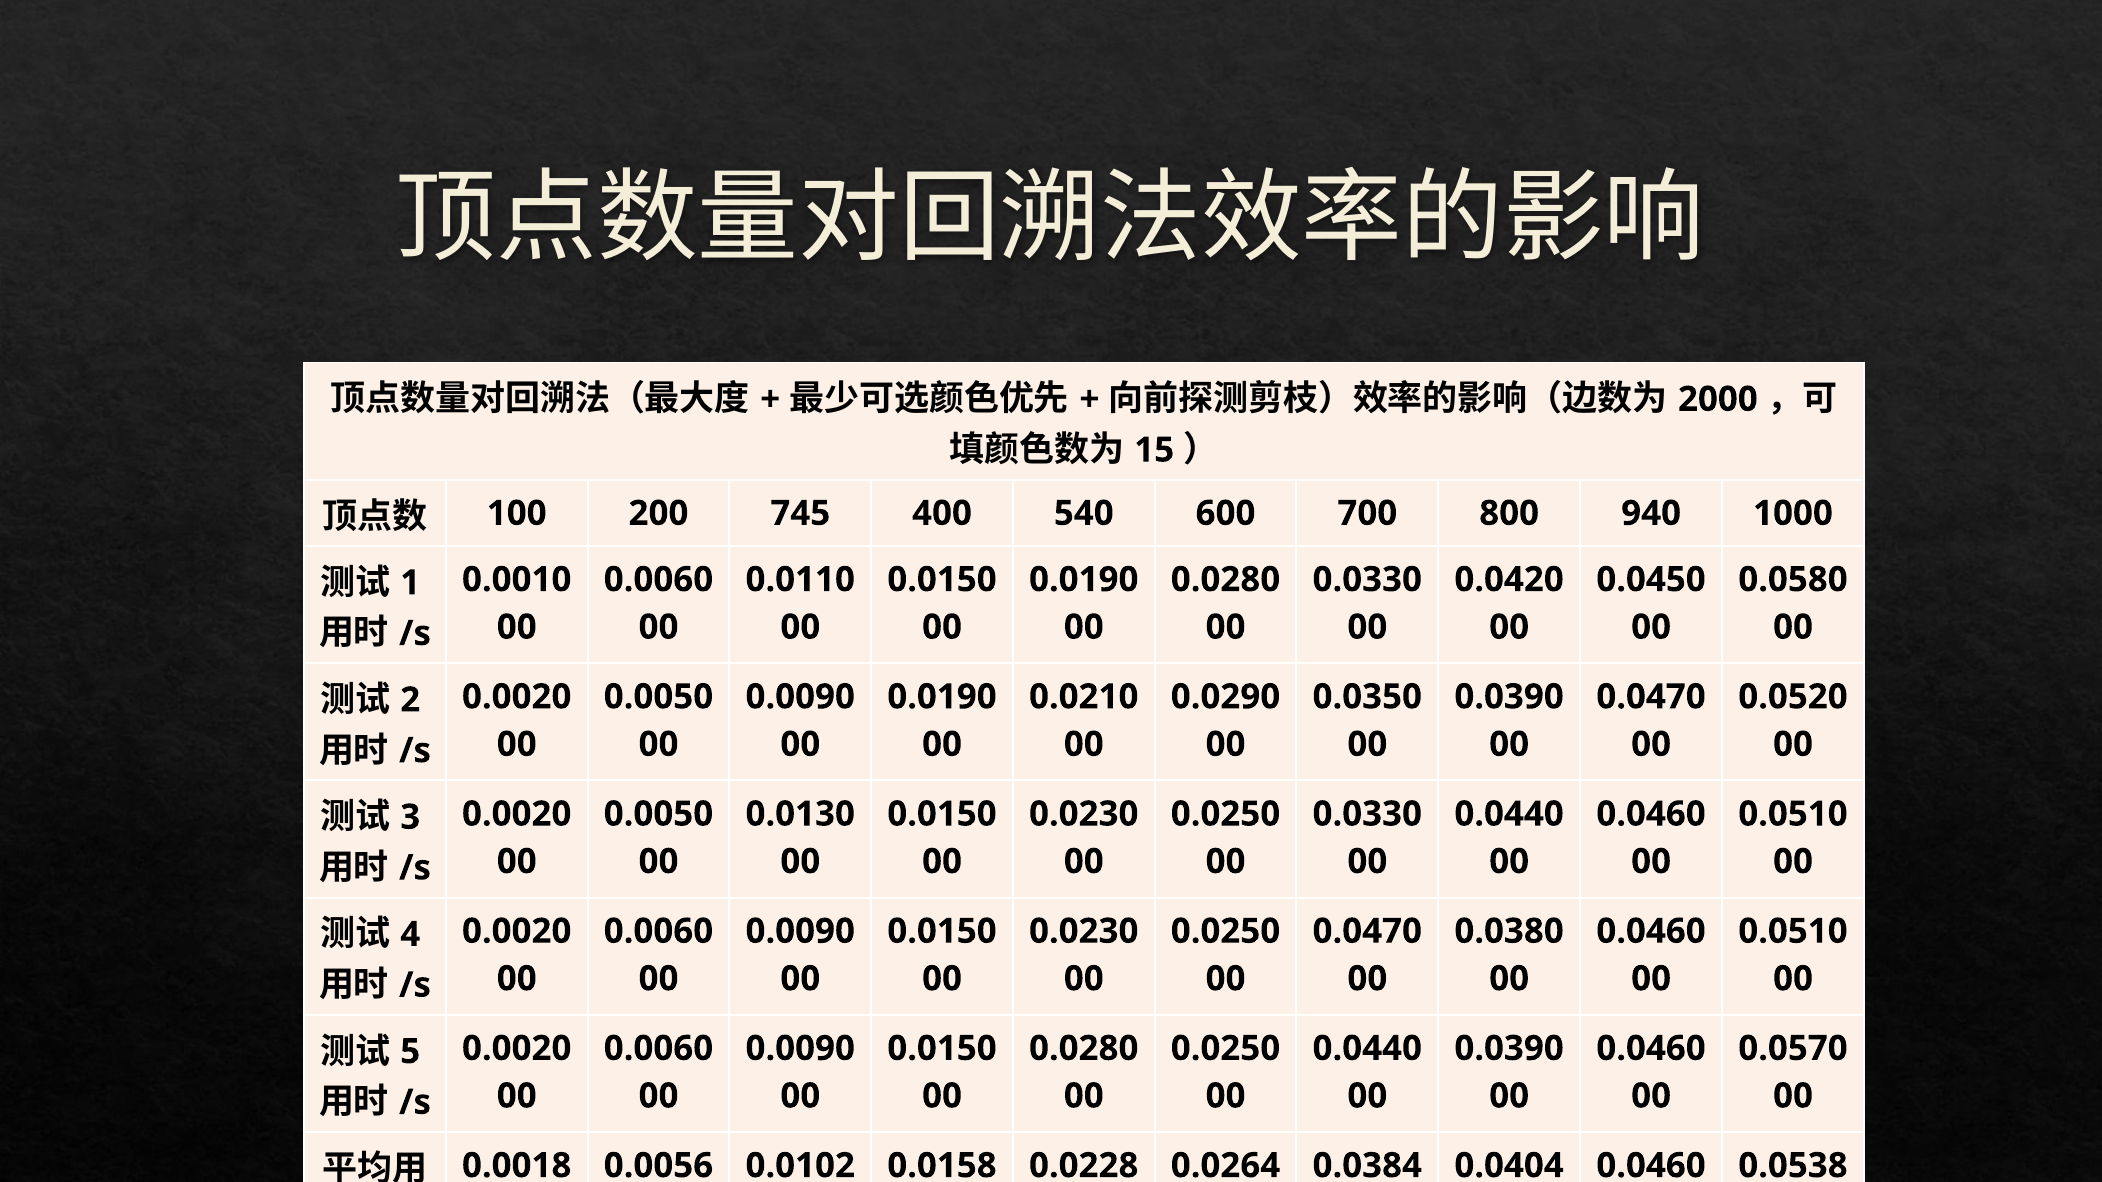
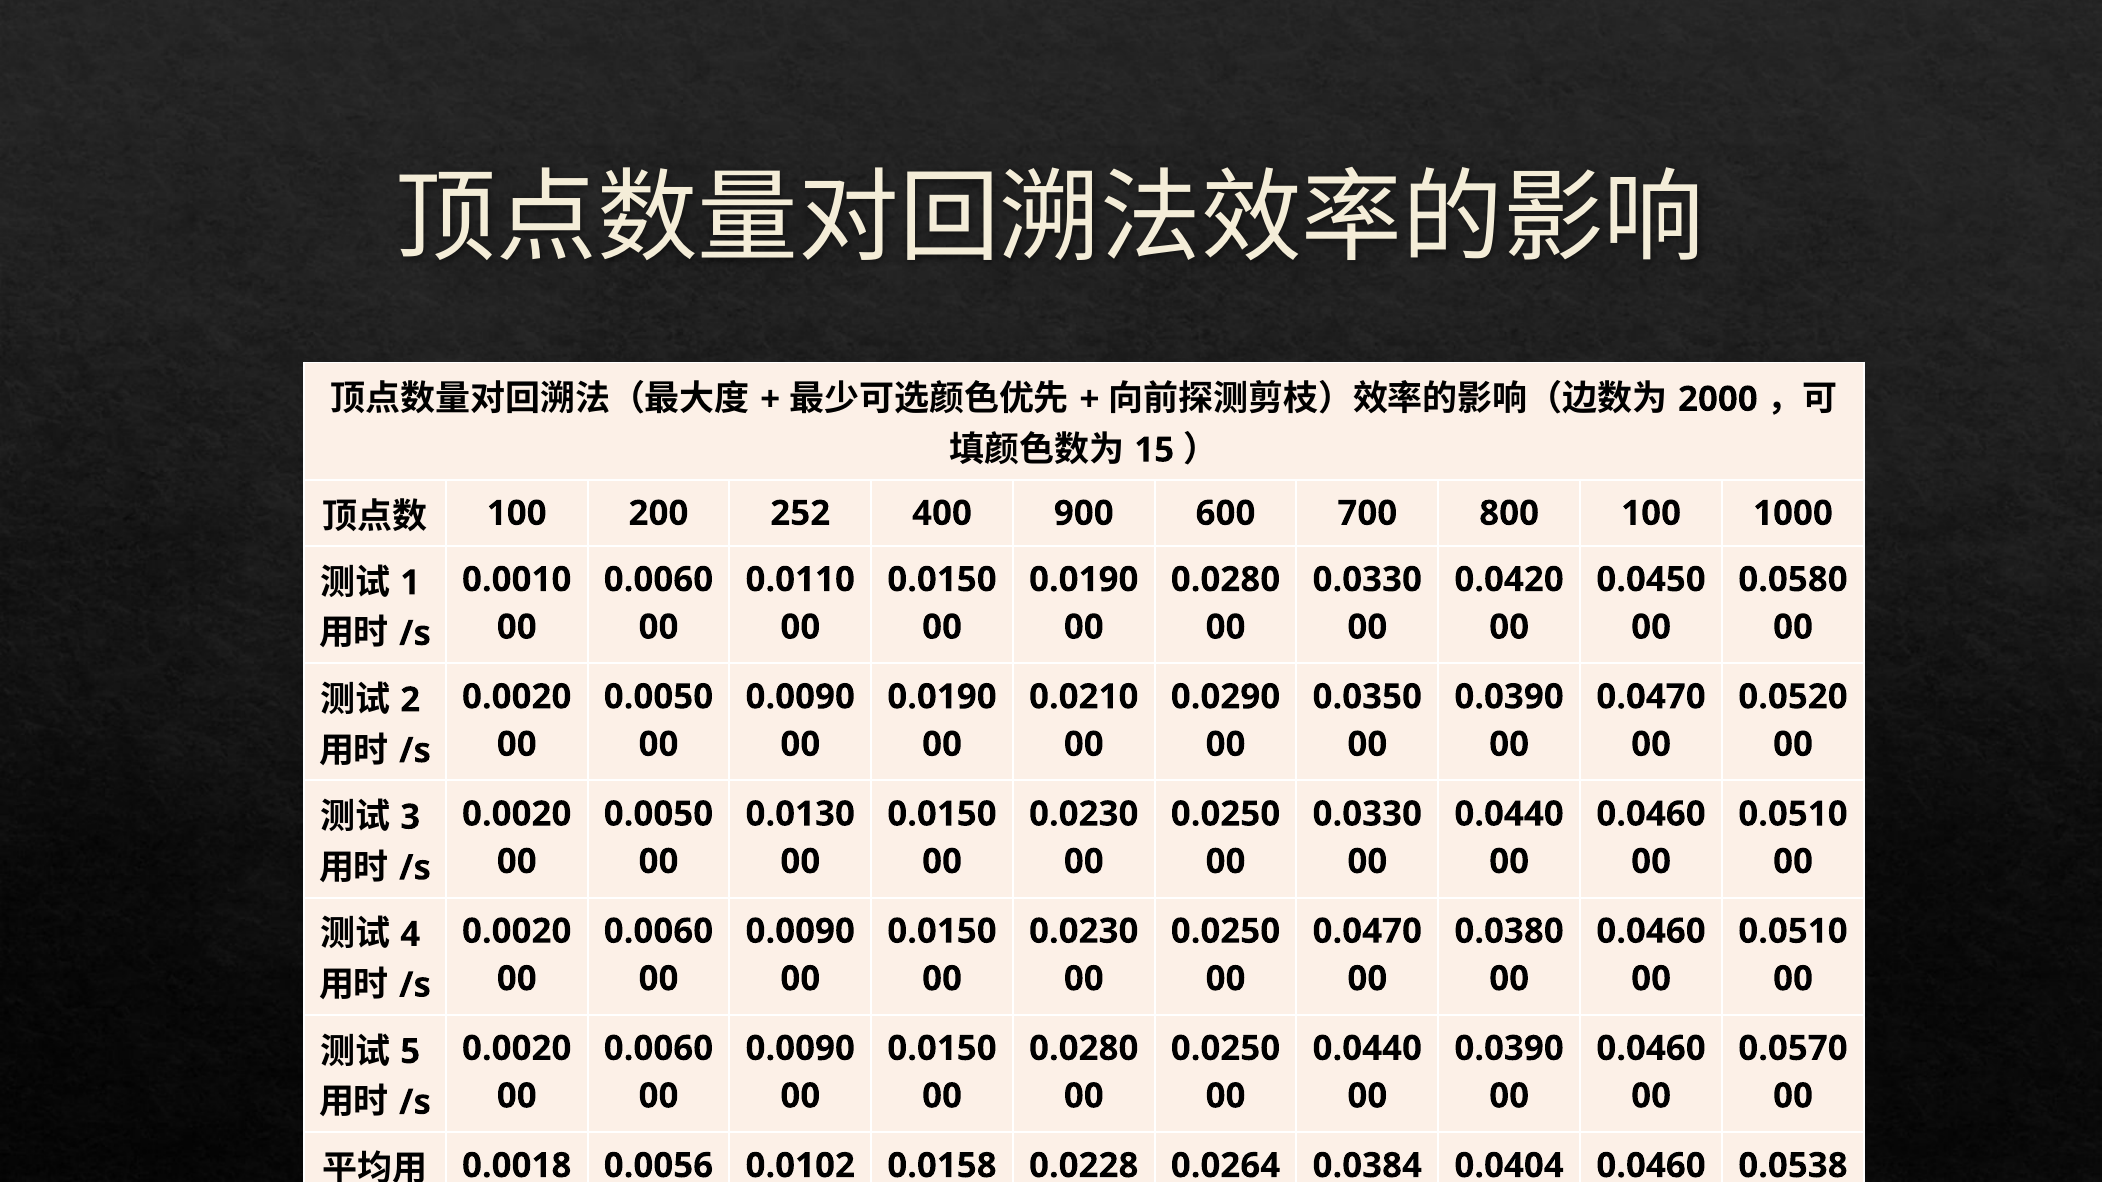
745: 745 -> 252
540: 540 -> 900
800 940: 940 -> 100
